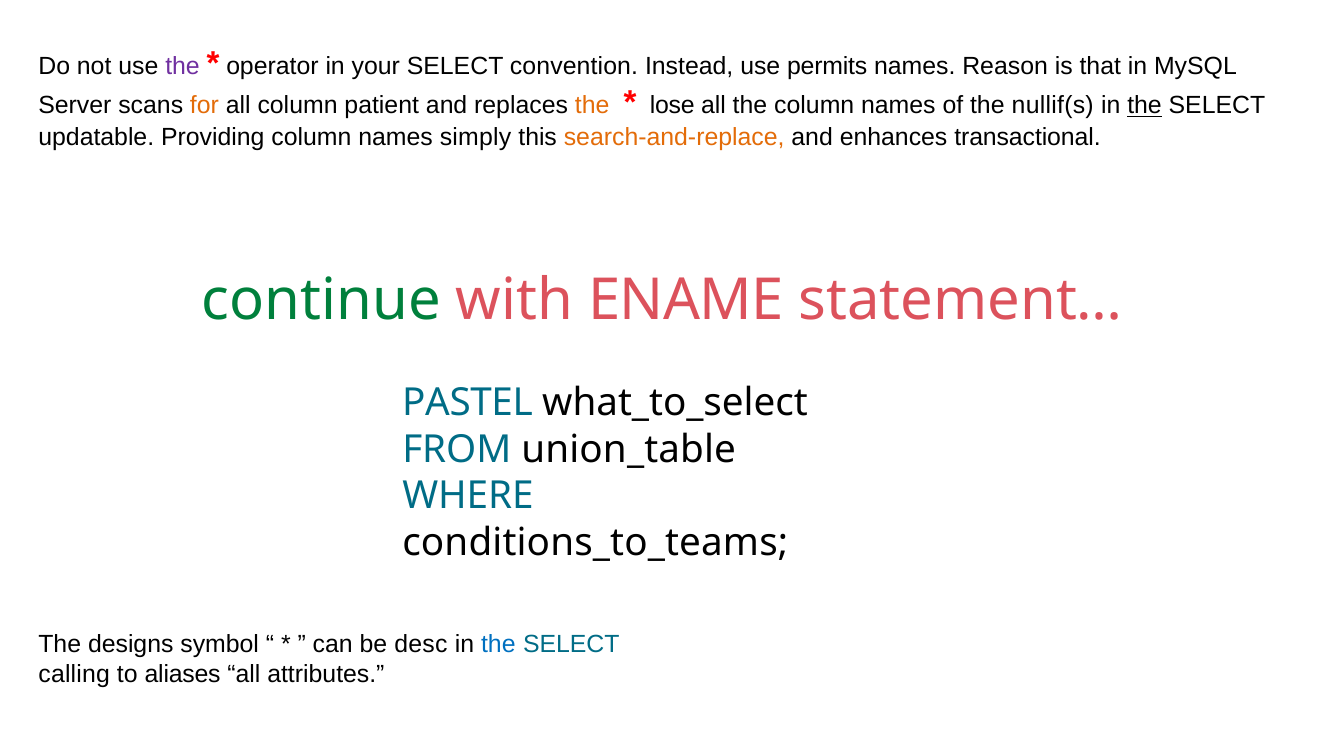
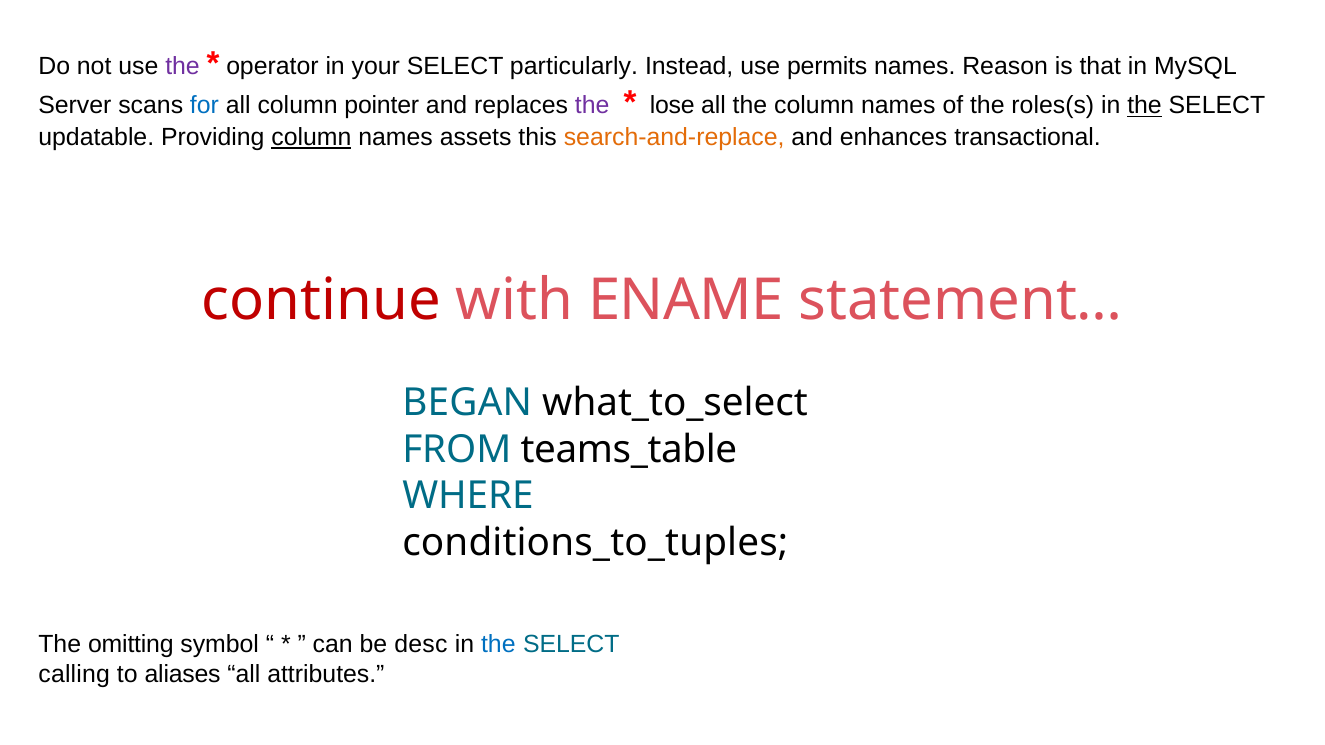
convention: convention -> particularly
for colour: orange -> blue
patient: patient -> pointer
the at (592, 106) colour: orange -> purple
nullif(s: nullif(s -> roles(s
column at (311, 137) underline: none -> present
simply: simply -> assets
continue colour: green -> red
PASTEL: PASTEL -> BEGAN
union_table: union_table -> teams_table
conditions_to_teams: conditions_to_teams -> conditions_to_tuples
designs: designs -> omitting
